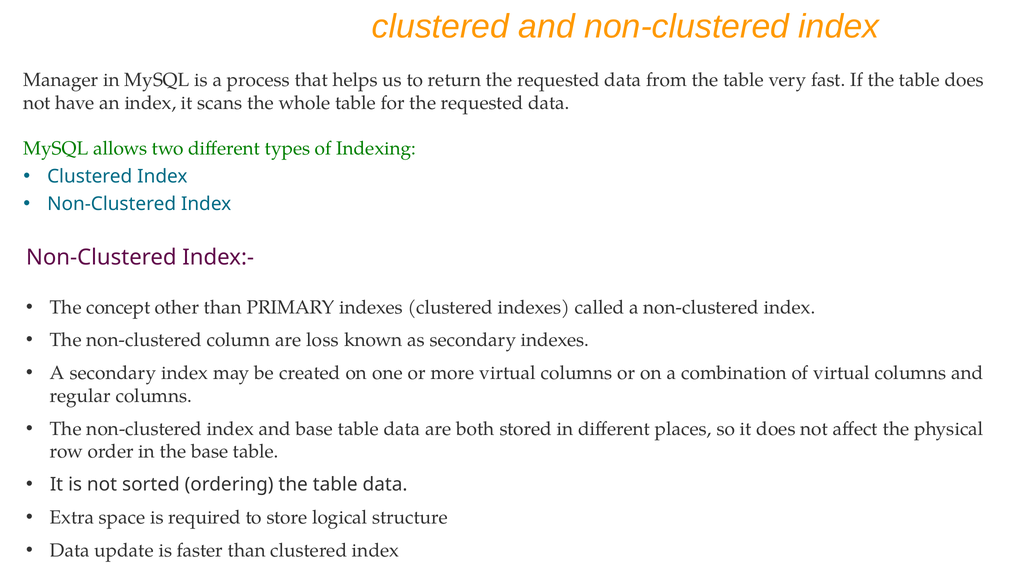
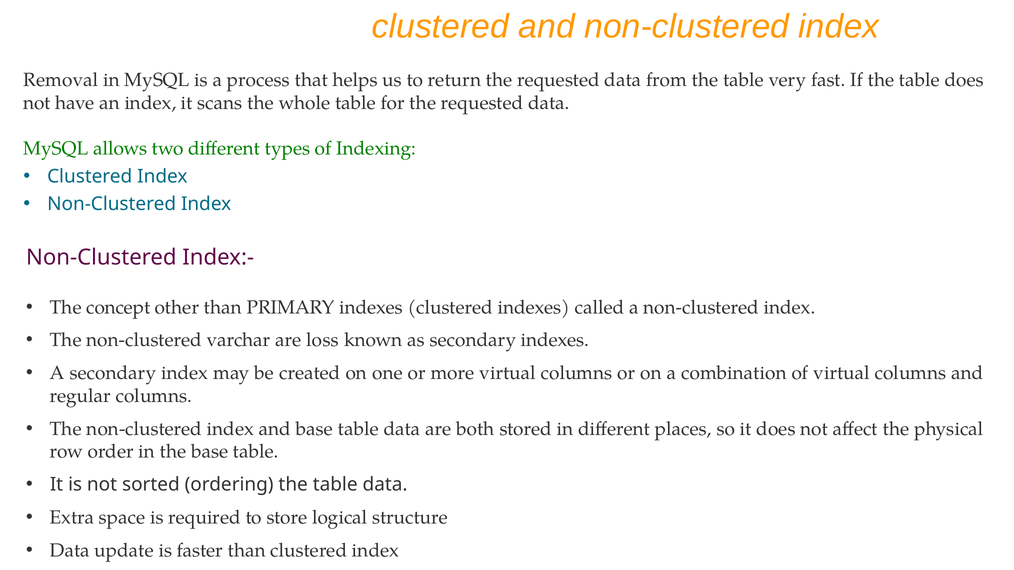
Manager: Manager -> Removal
column: column -> varchar
